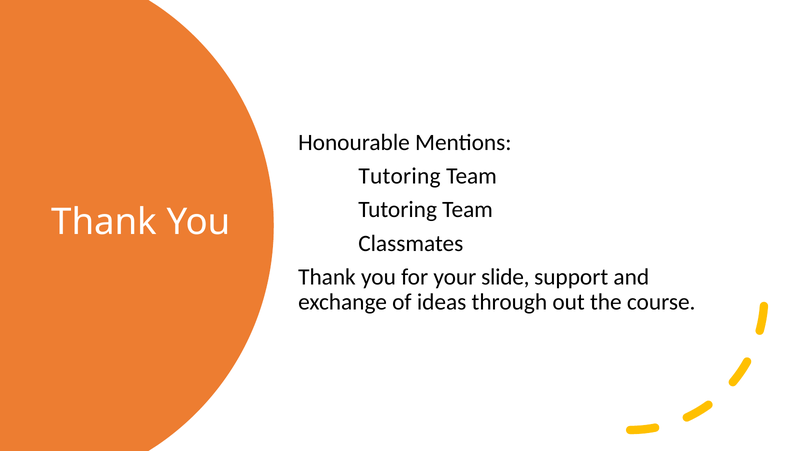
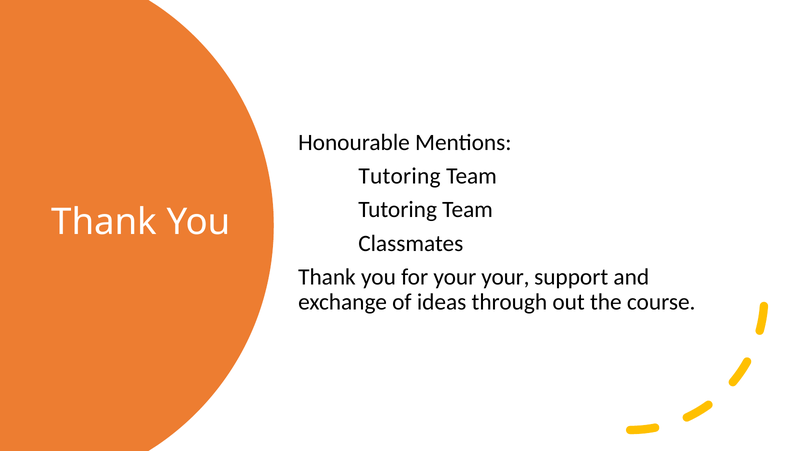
your slide: slide -> your
